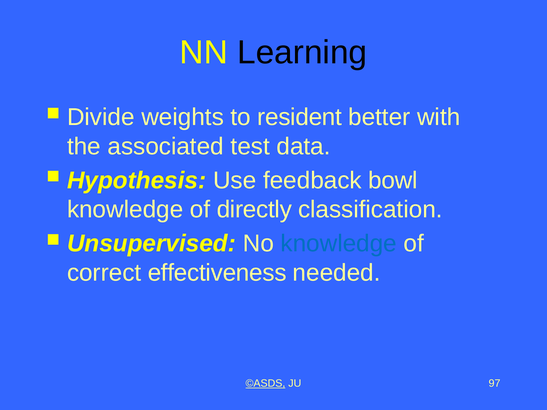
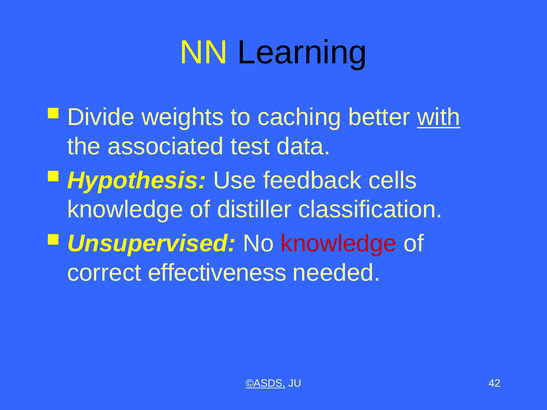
resident: resident -> caching
with underline: none -> present
bowl: bowl -> cells
directly: directly -> distiller
knowledge at (339, 244) colour: blue -> red
97: 97 -> 42
